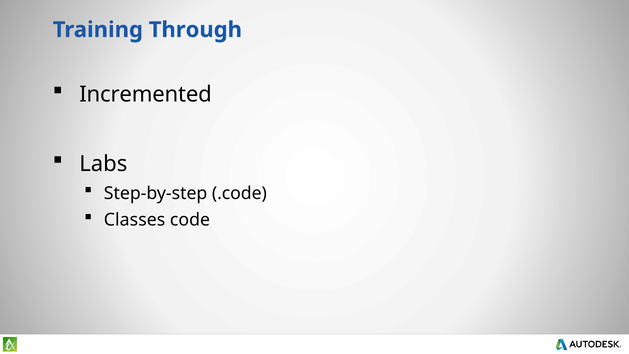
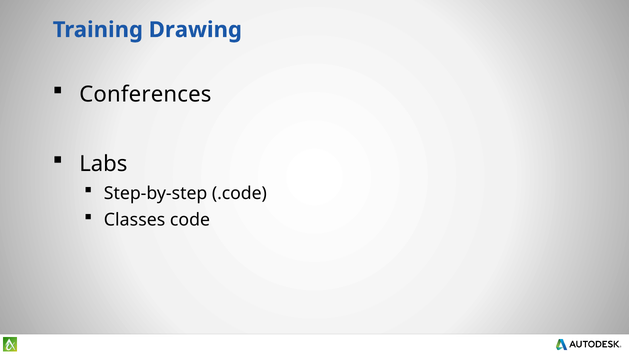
Through: Through -> Drawing
Incremented: Incremented -> Conferences
